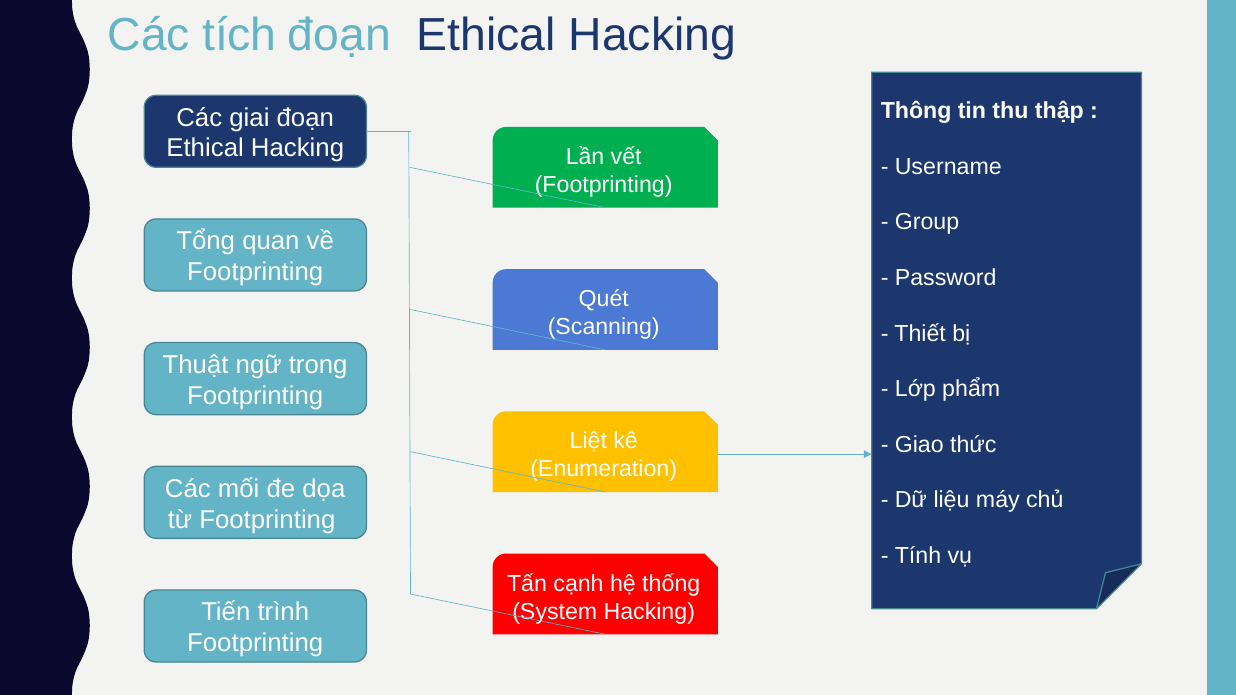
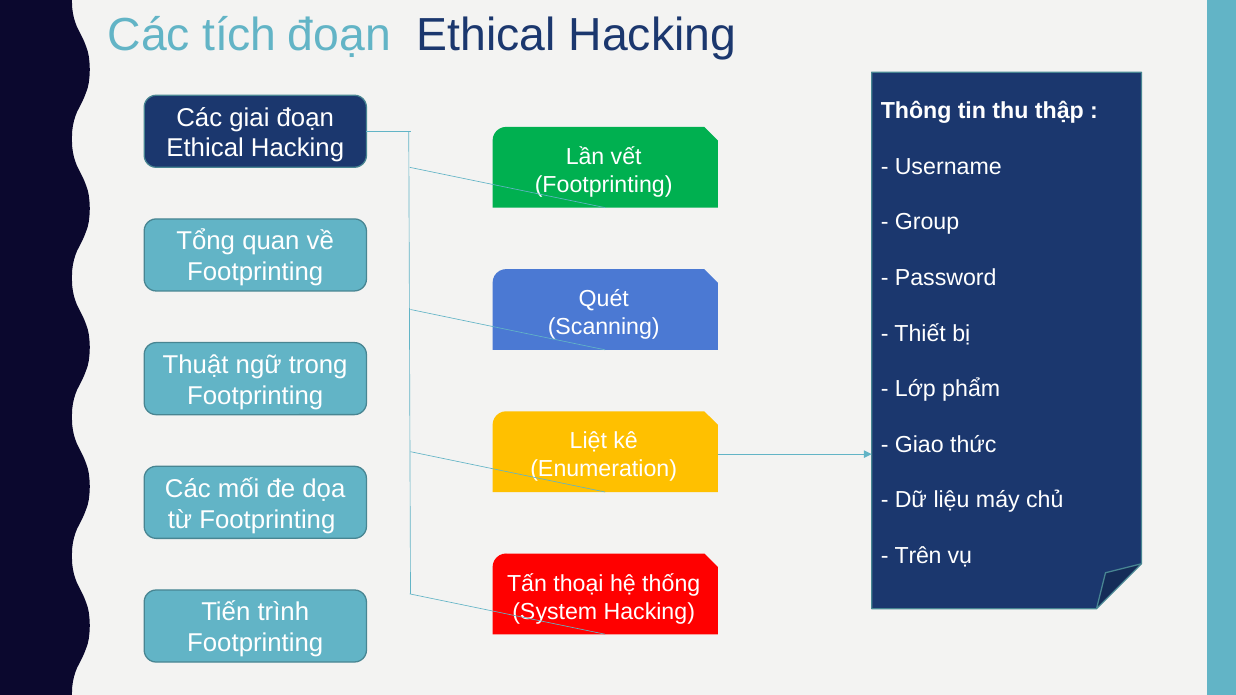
Tính: Tính -> Trên
cạnh: cạnh -> thoại
